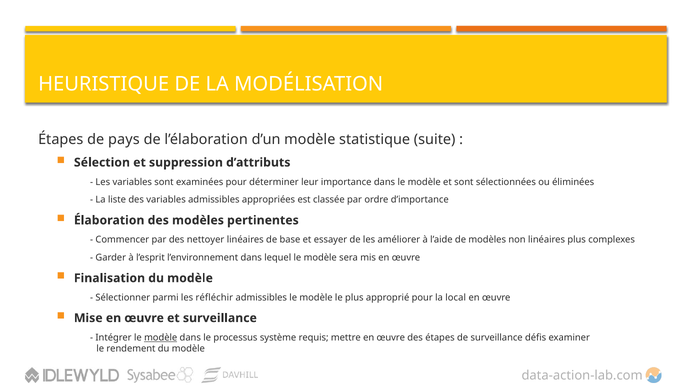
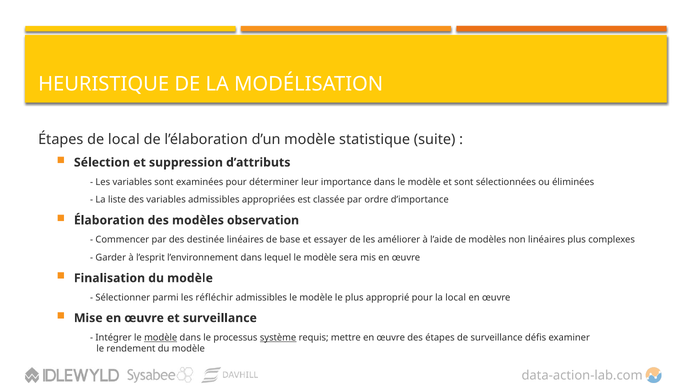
de pays: pays -> local
pertinentes: pertinentes -> observation
nettoyer: nettoyer -> destinée
système underline: none -> present
